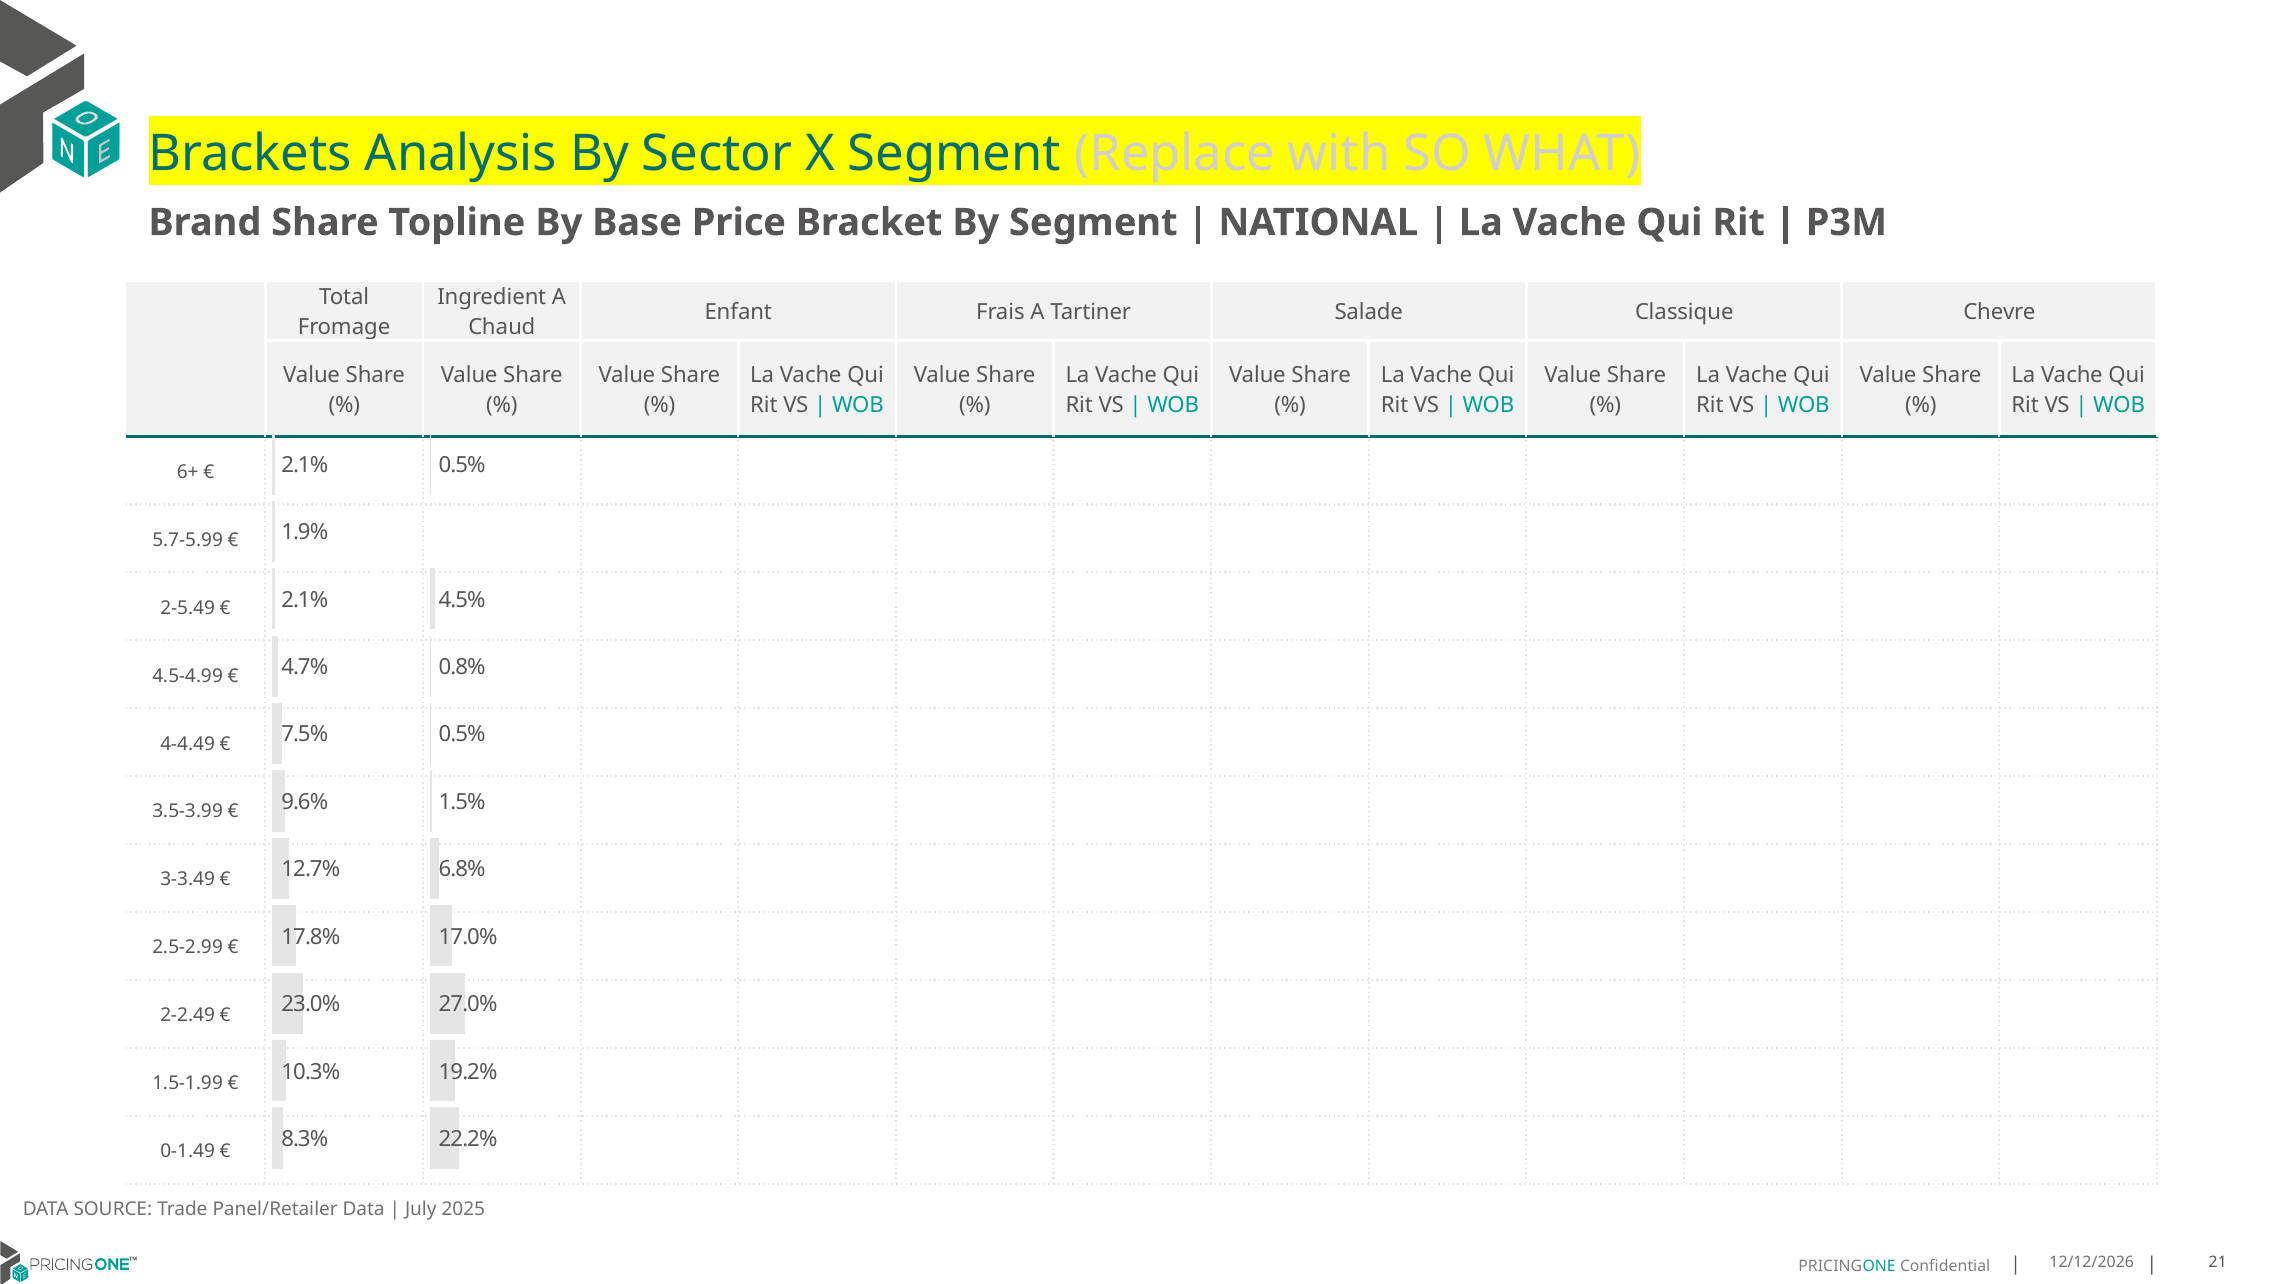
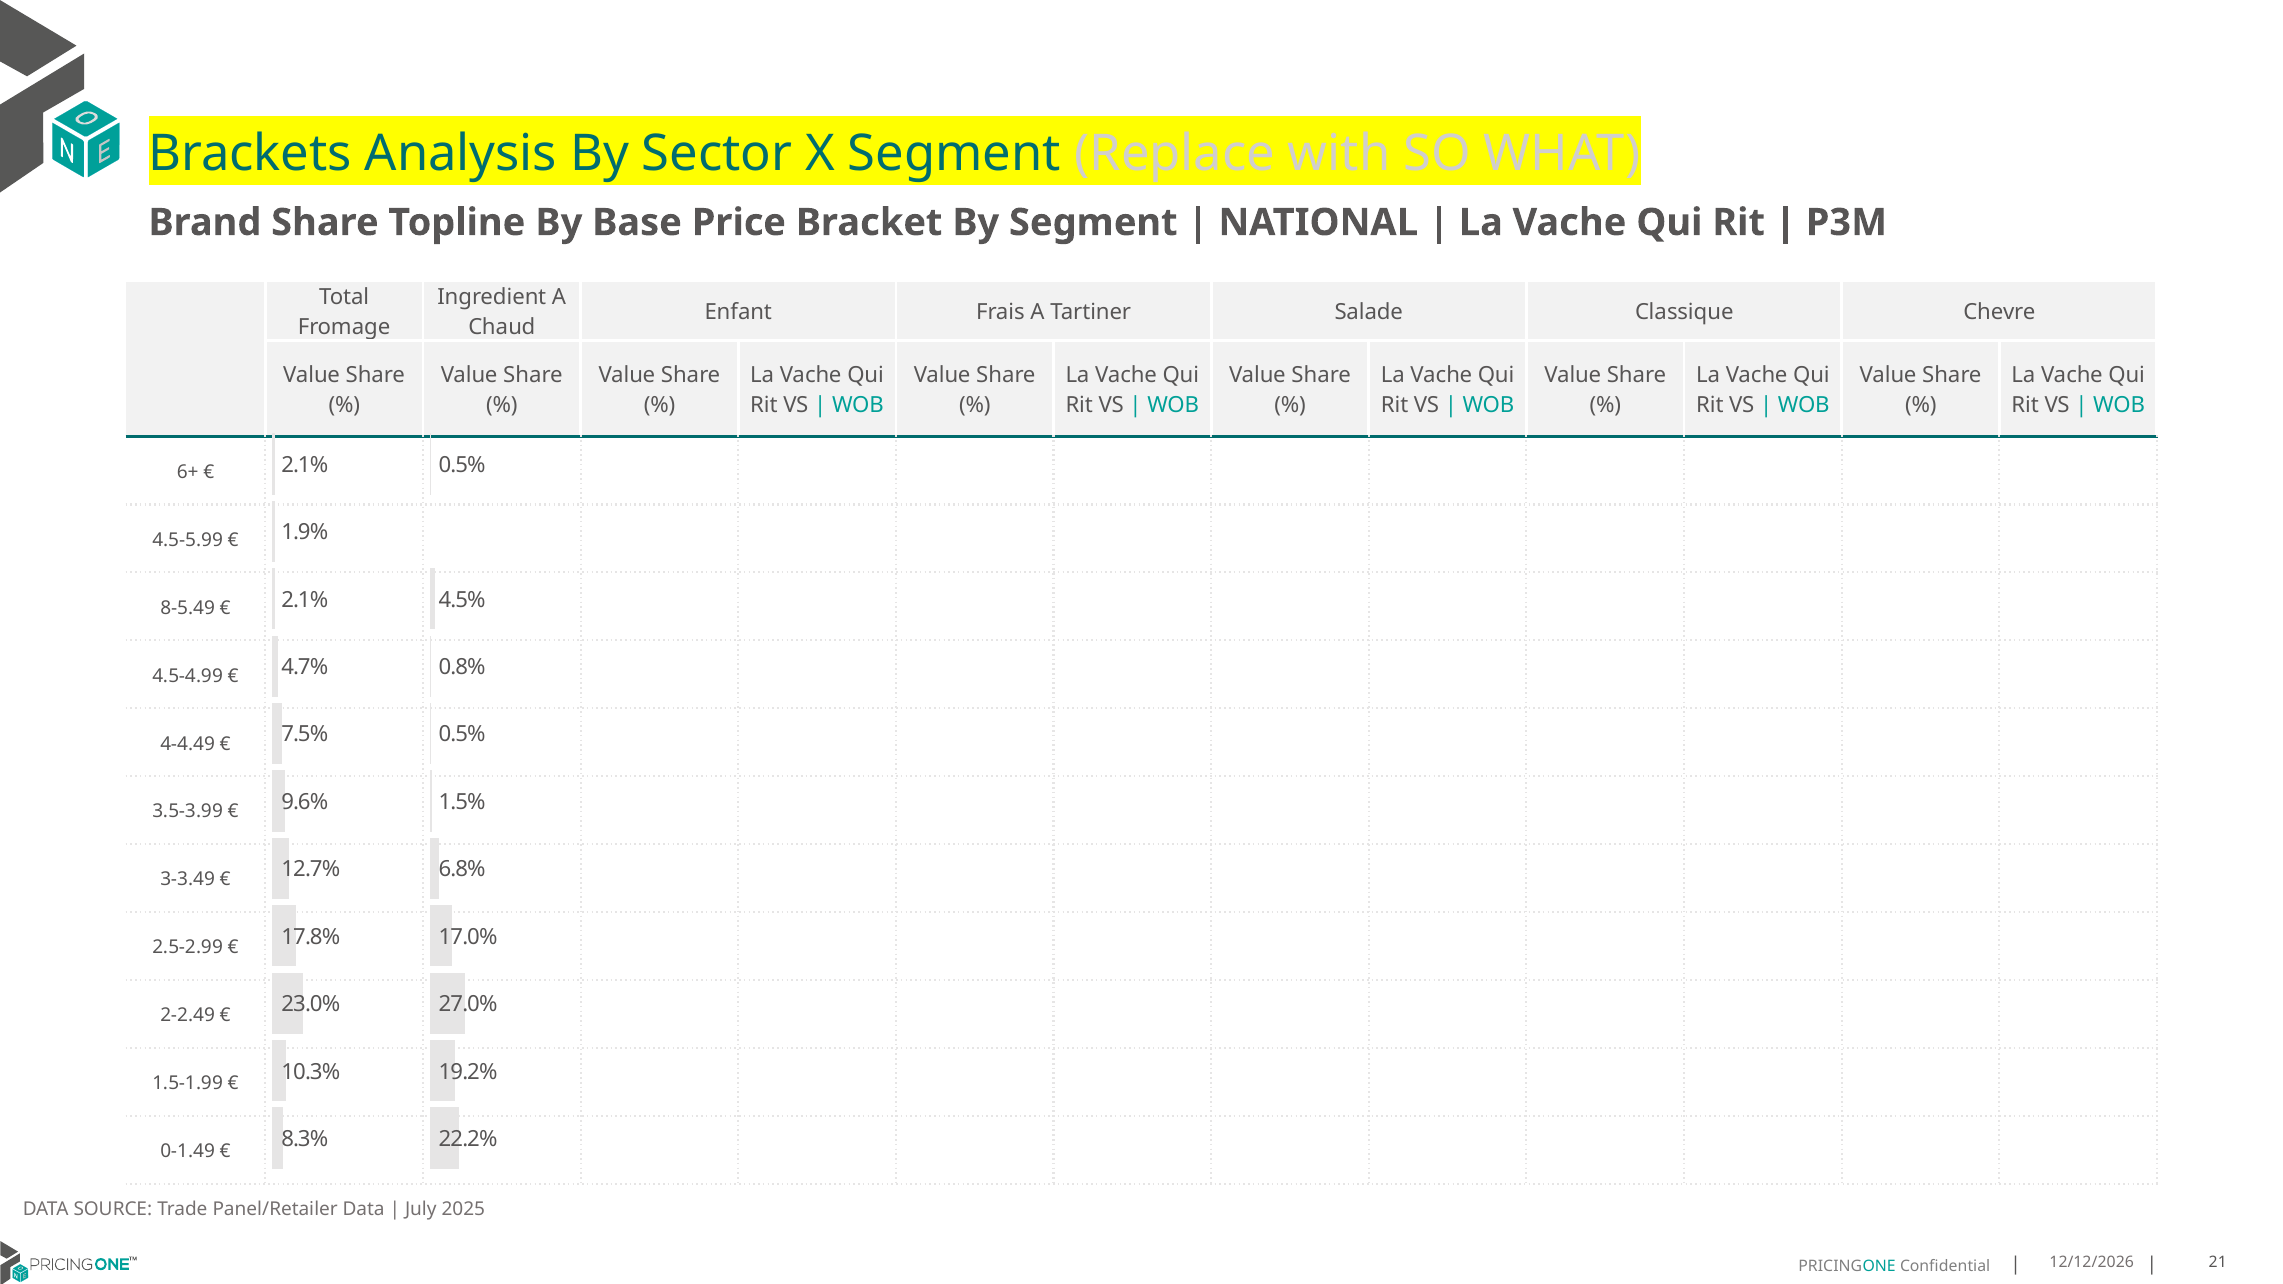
5.7-5.99: 5.7-5.99 -> 4.5-5.99
2-5.49: 2-5.49 -> 8-5.49
